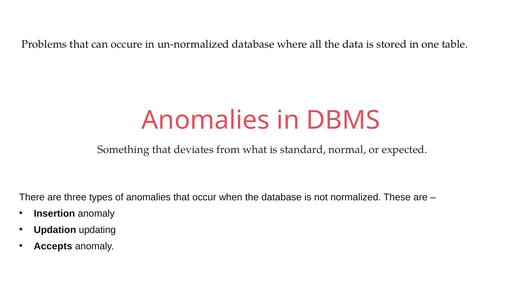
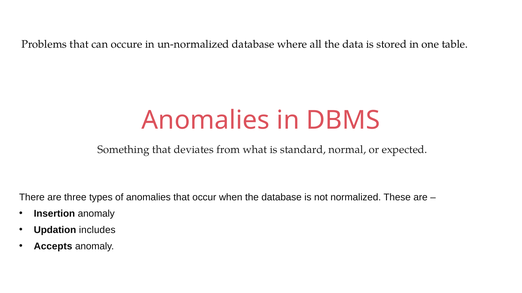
updating: updating -> includes
